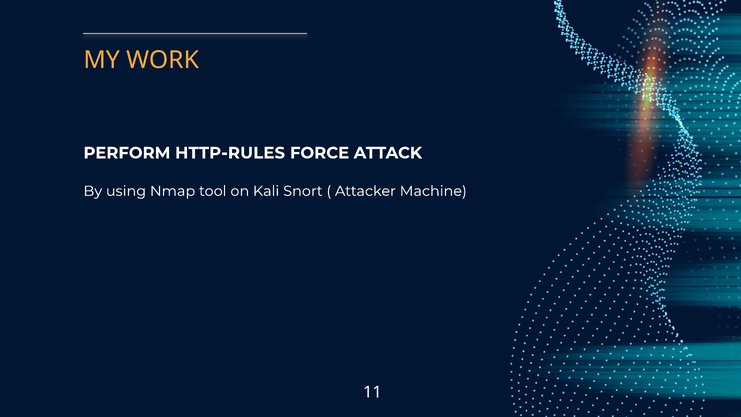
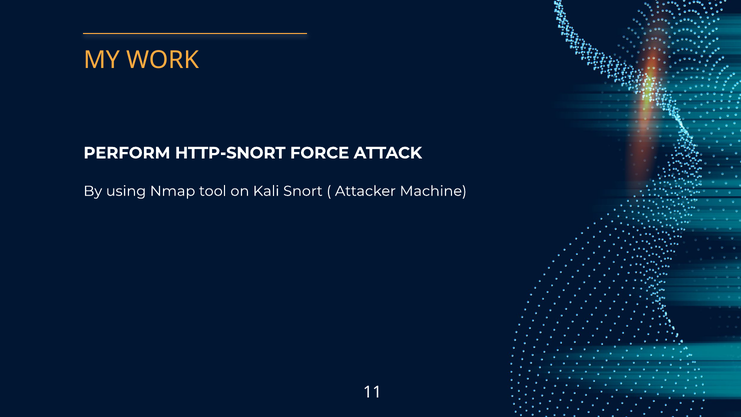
HTTP-RULES: HTTP-RULES -> HTTP-SNORT
